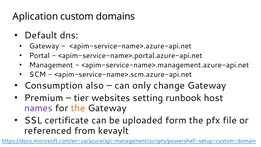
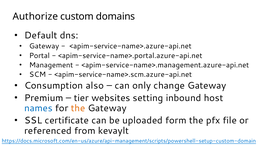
Aplication: Aplication -> Authorize
runbook: runbook -> inbound
names colour: purple -> blue
